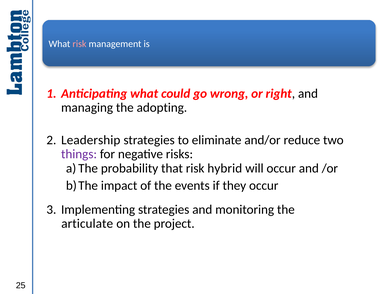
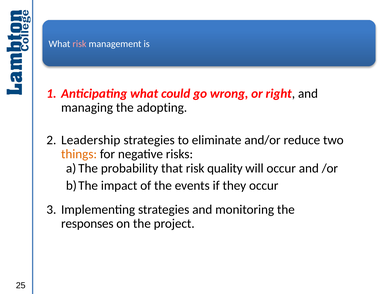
things colour: purple -> orange
hybrid: hybrid -> quality
articulate: articulate -> responses
